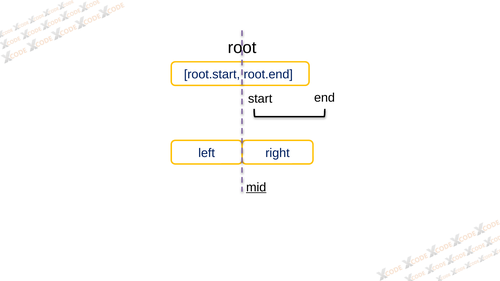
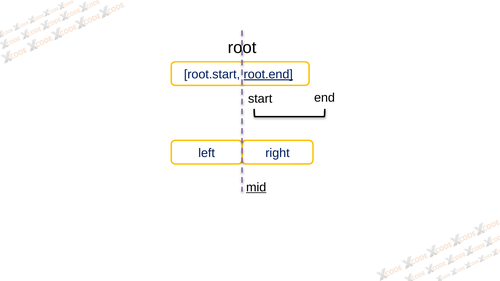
root.end underline: none -> present
